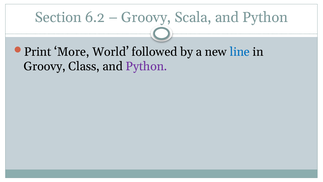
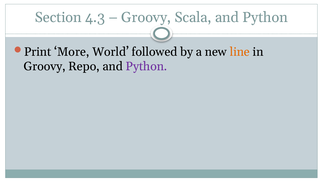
6.2: 6.2 -> 4.3
line colour: blue -> orange
Class: Class -> Repo
